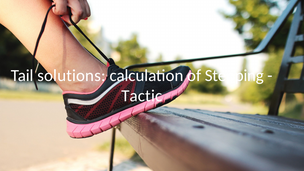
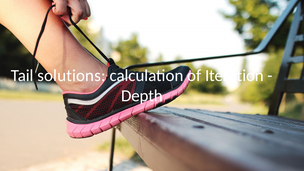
Stepping: Stepping -> Iteration
Tactic: Tactic -> Depth
